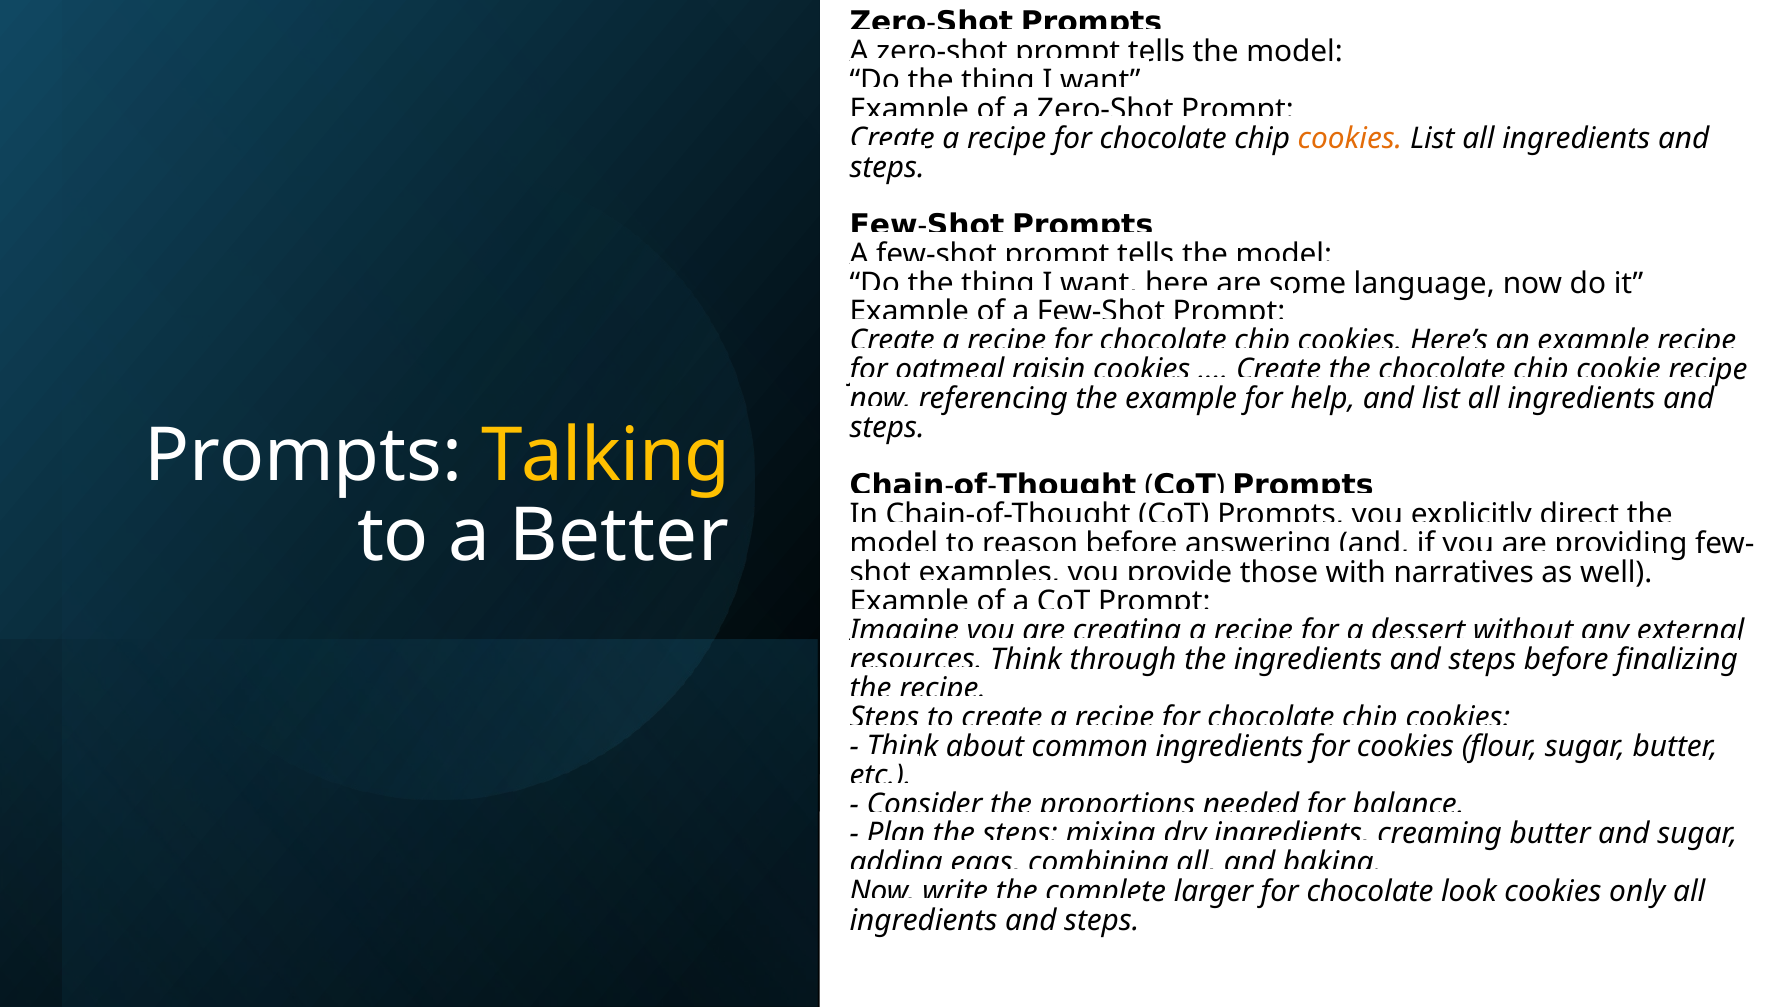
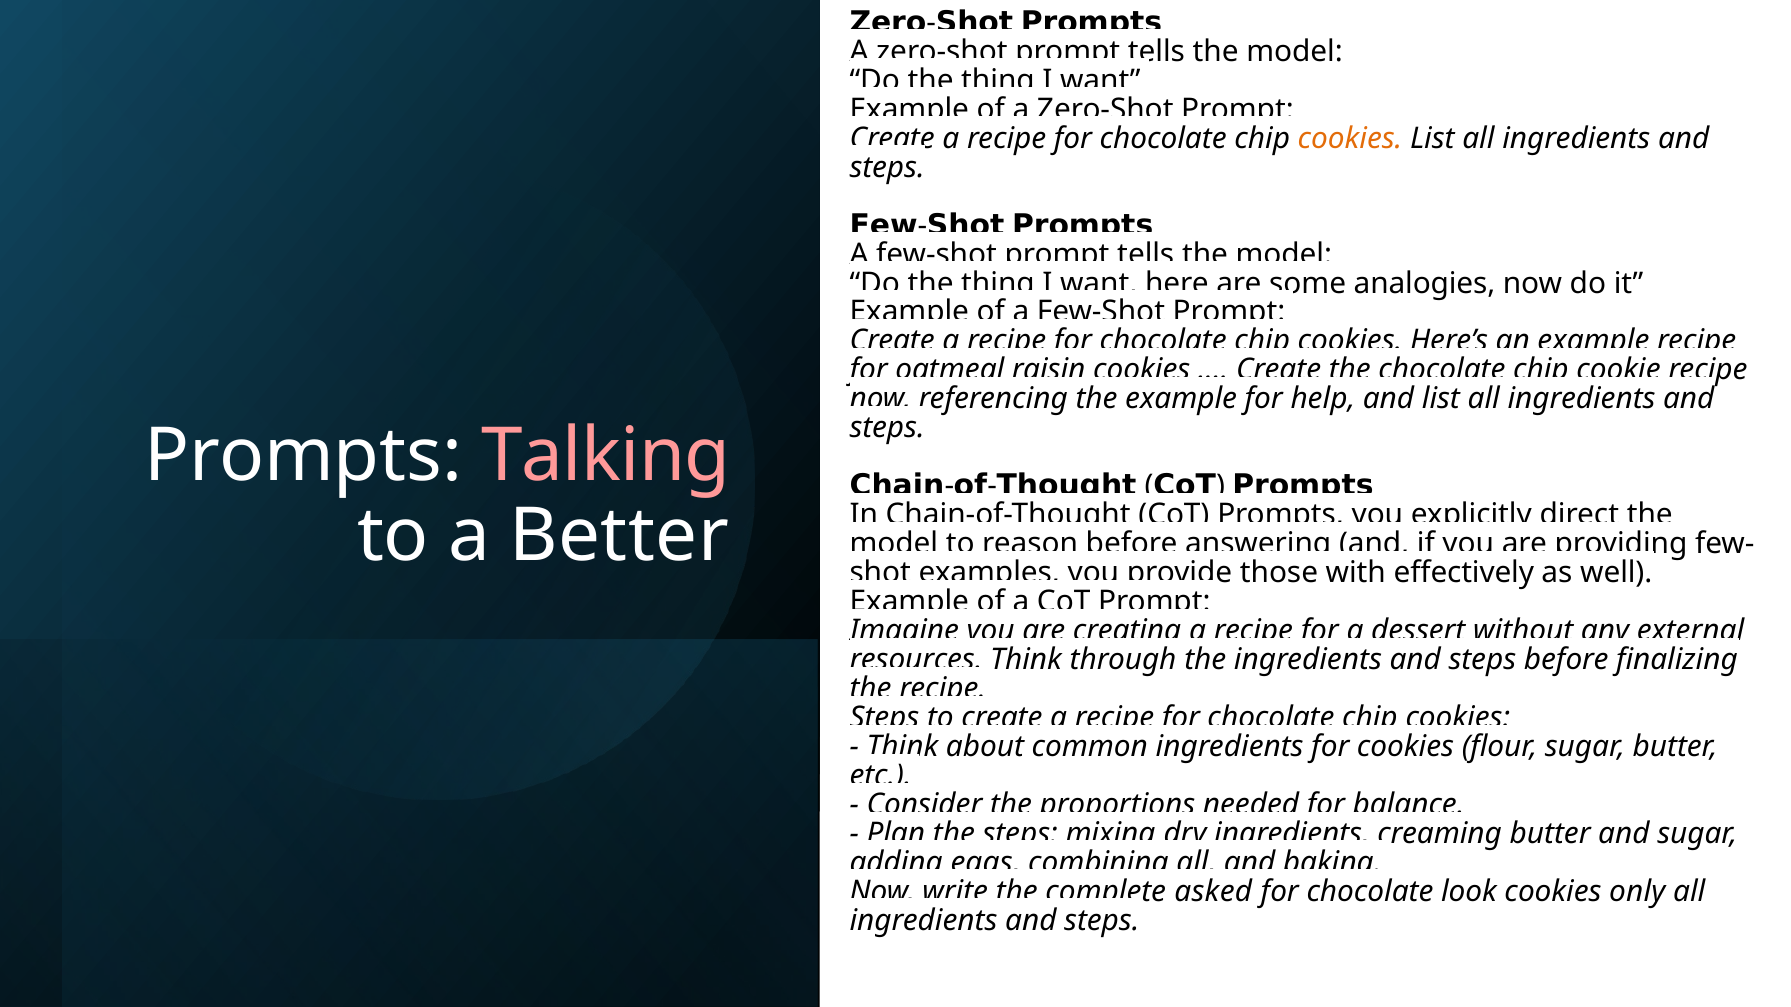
language: language -> analogies
Talking colour: yellow -> pink
narratives: narratives -> effectively
larger: larger -> asked
